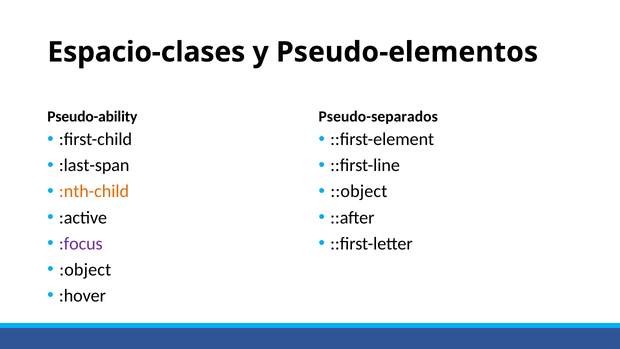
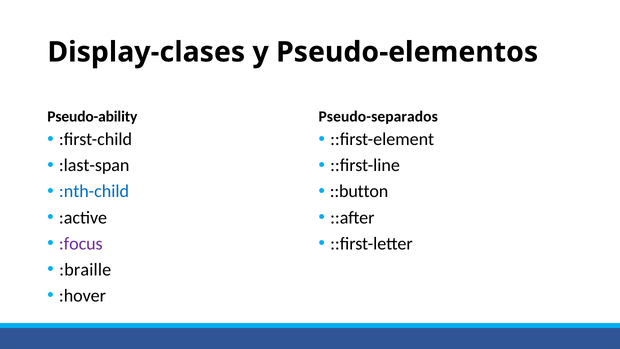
Espacio-clases: Espacio-clases -> Display-clases
:nth-child colour: orange -> blue
::object: ::object -> ::button
:object: :object -> :braille
